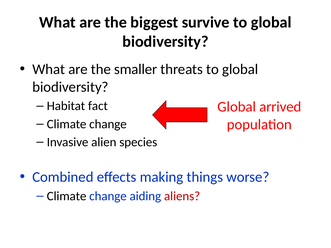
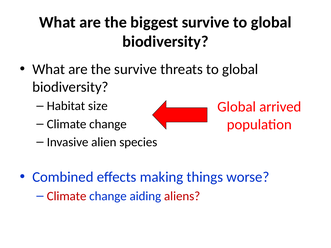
the smaller: smaller -> survive
fact: fact -> size
Climate at (67, 196) colour: black -> red
